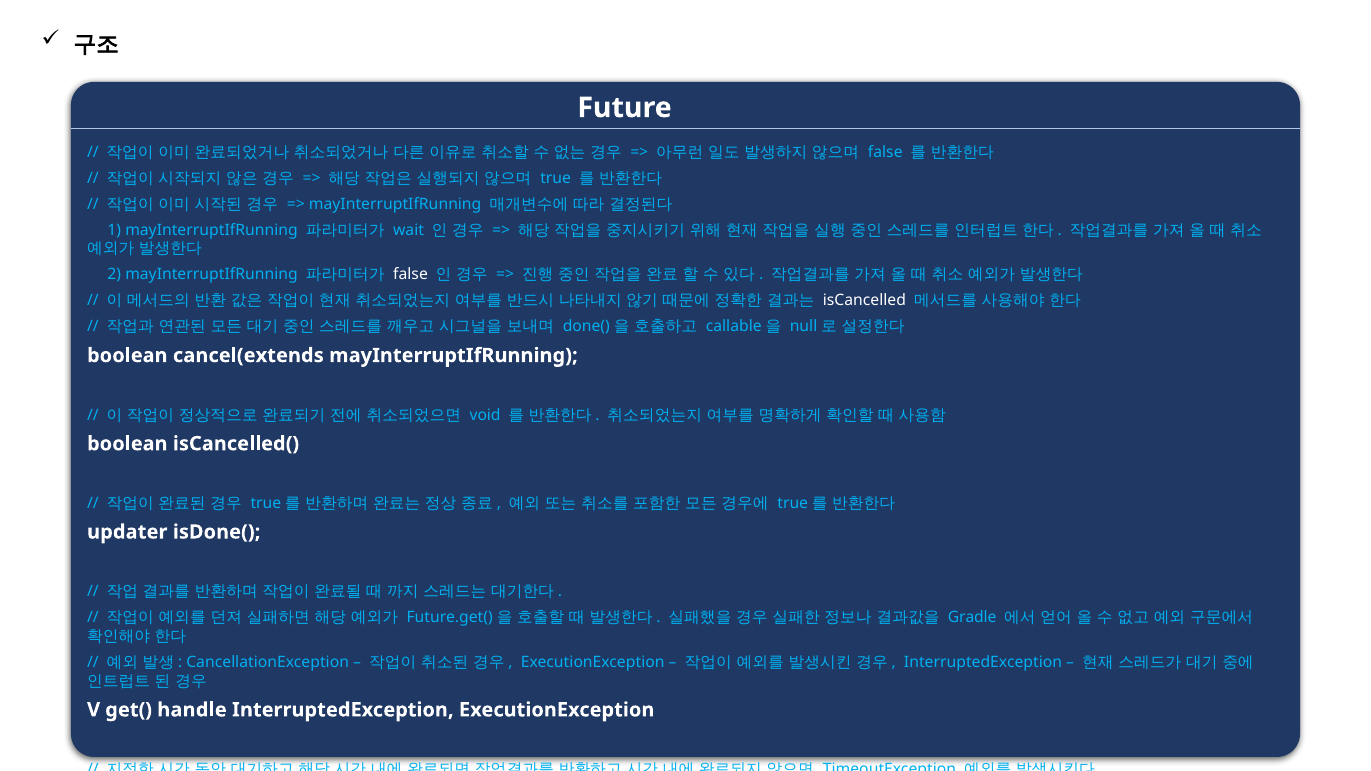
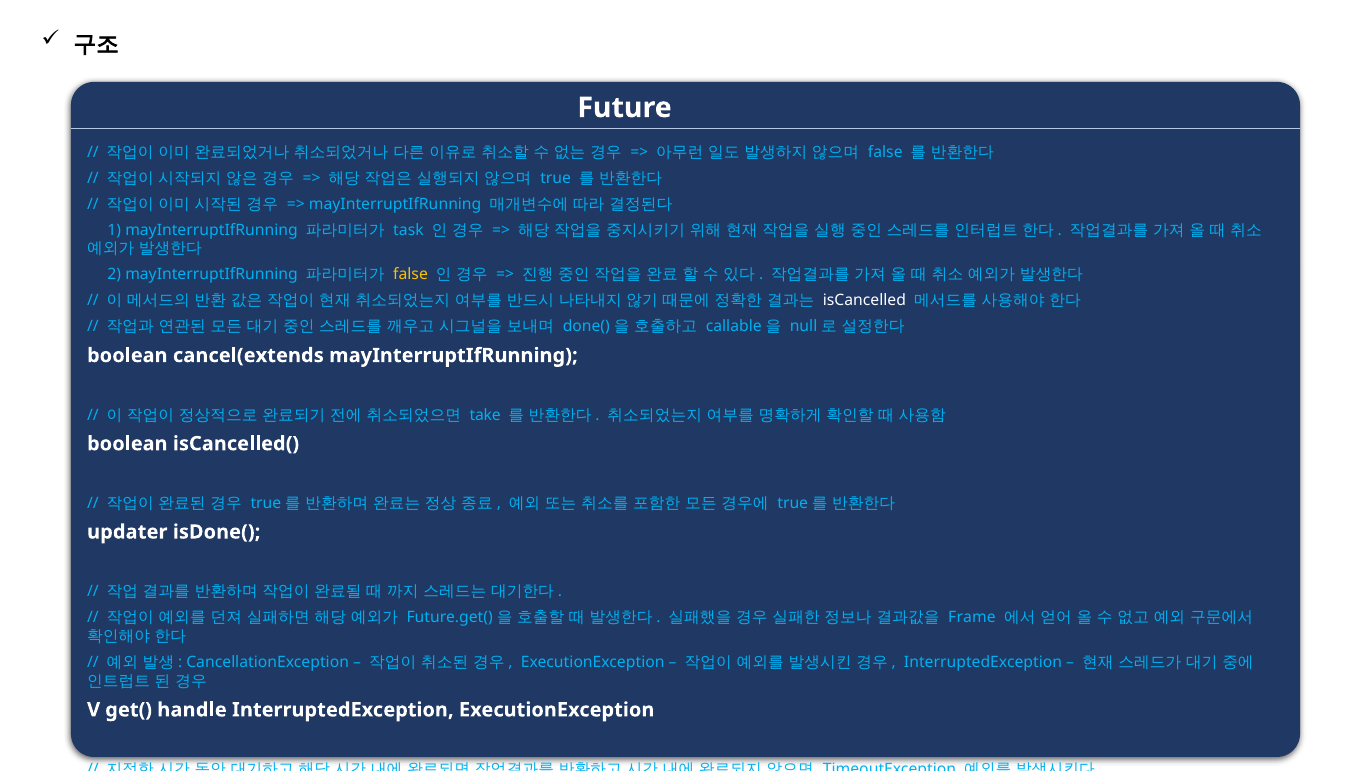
wait: wait -> task
false at (411, 275) colour: white -> yellow
void: void -> take
Gradle: Gradle -> Frame
